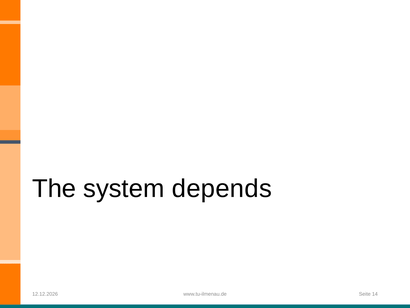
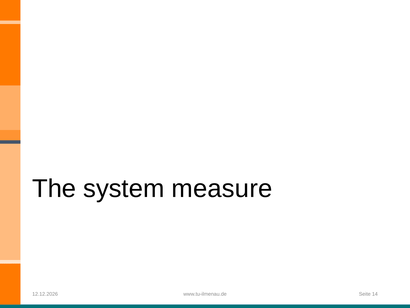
depends: depends -> measure
